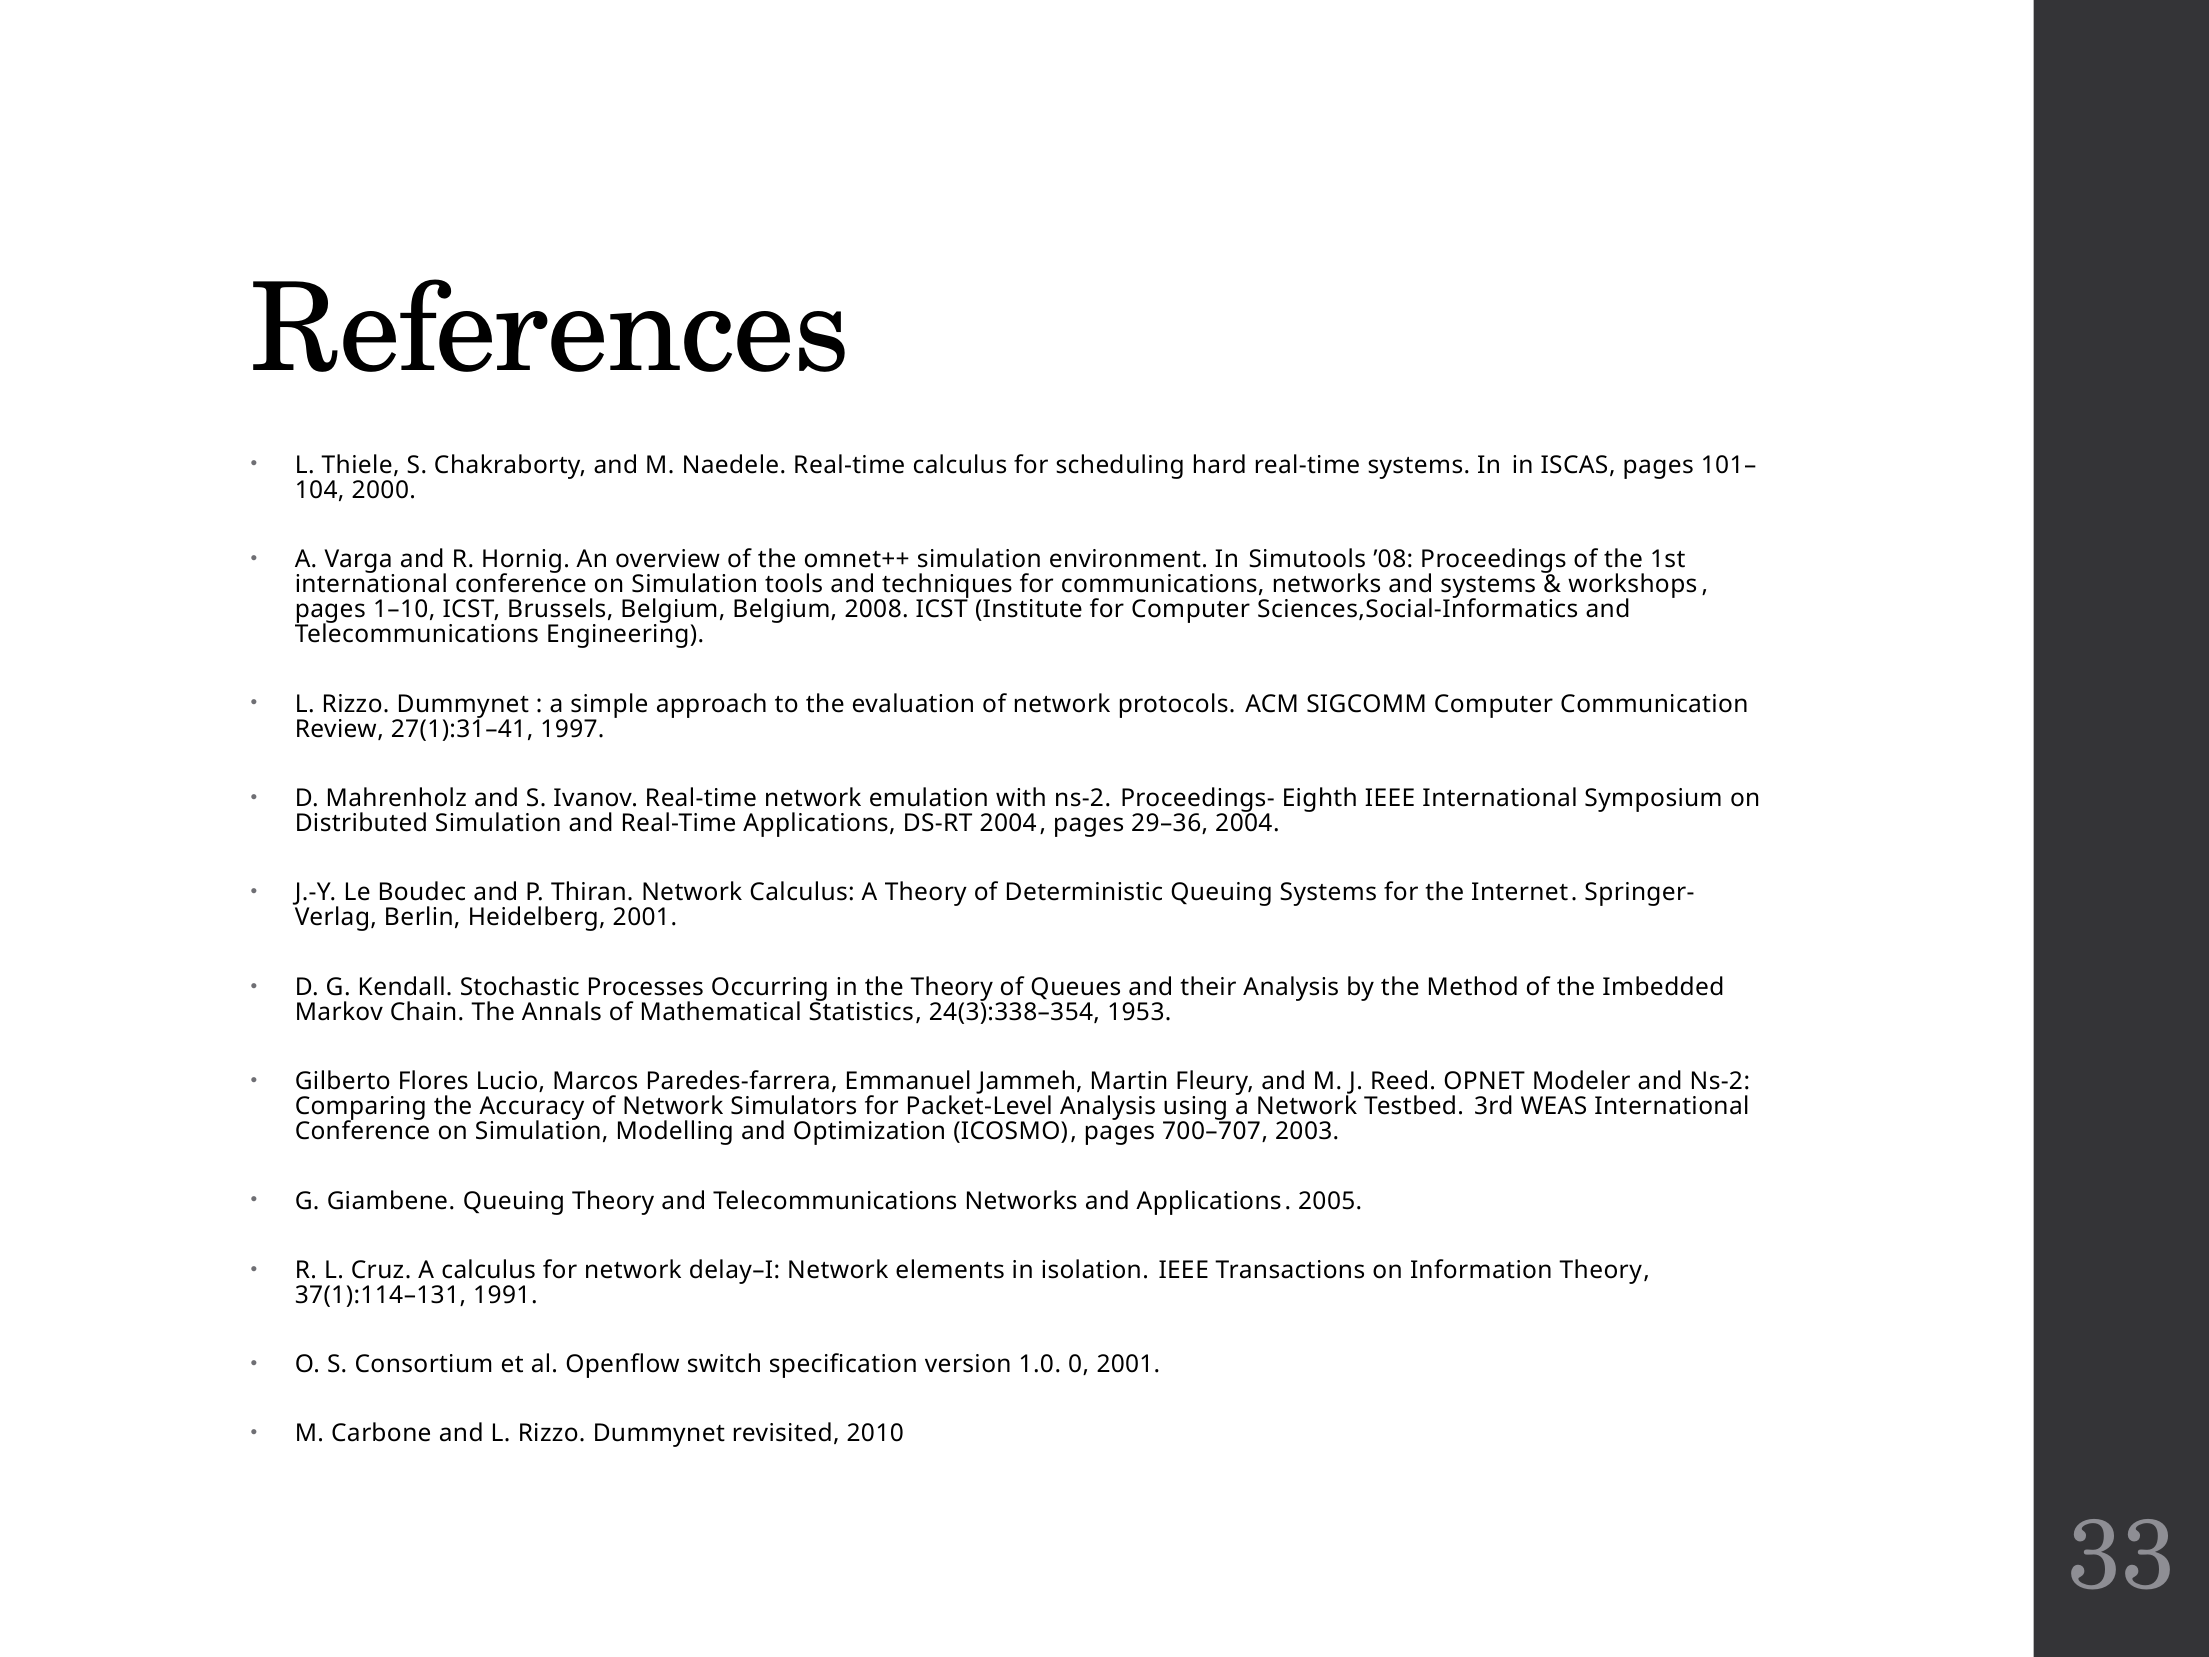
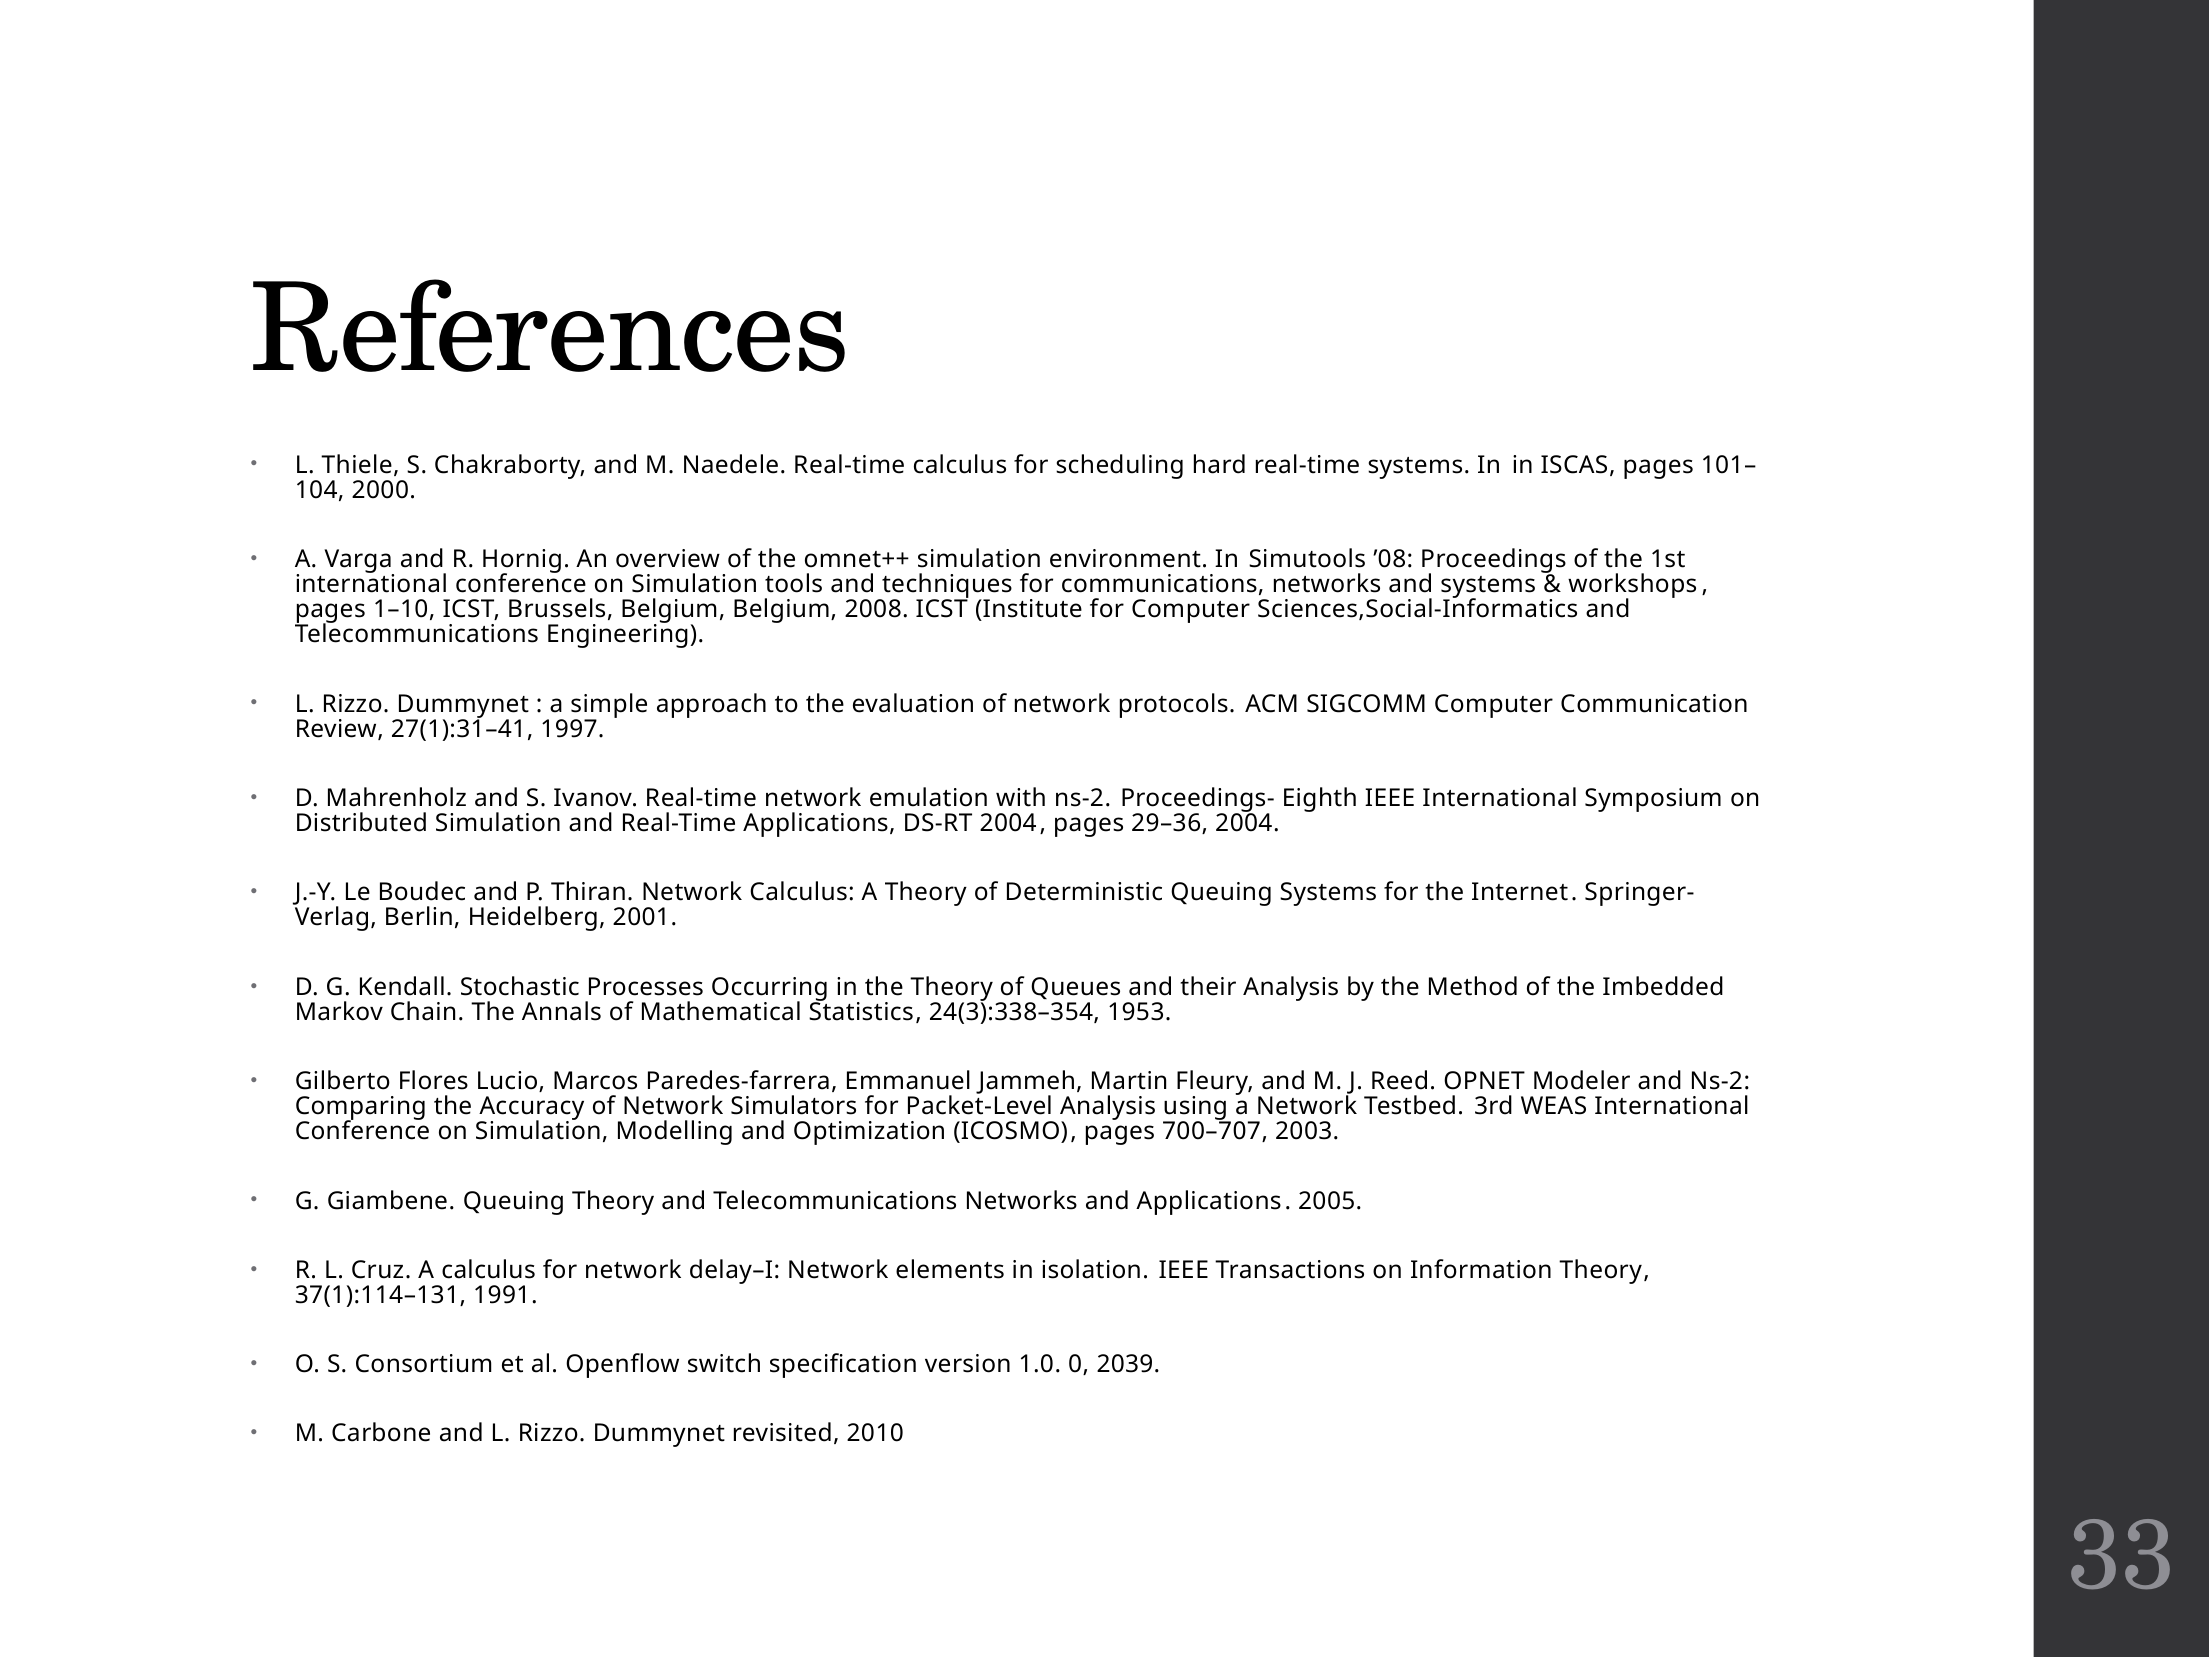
0 2001: 2001 -> 2039
